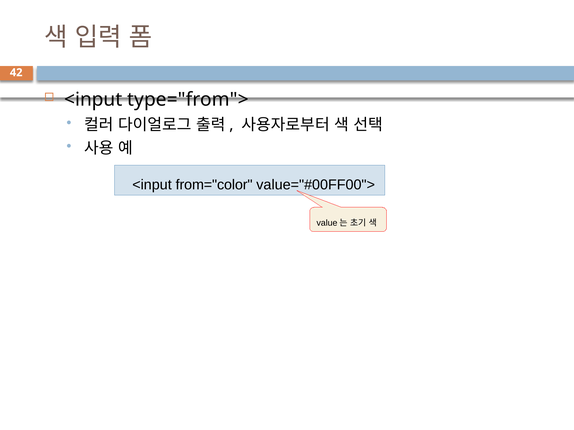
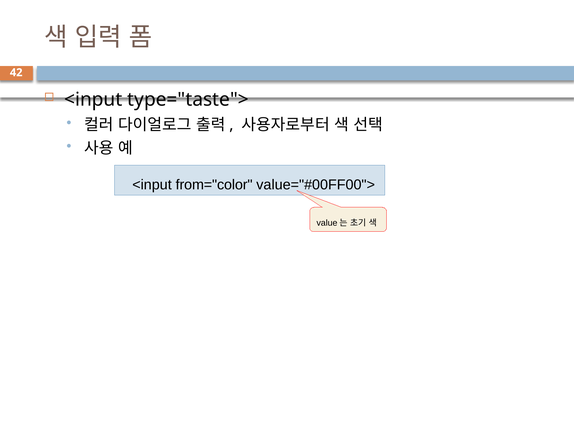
type="from">: type="from"> -> type="taste">
